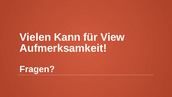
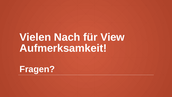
Kann: Kann -> Nach
